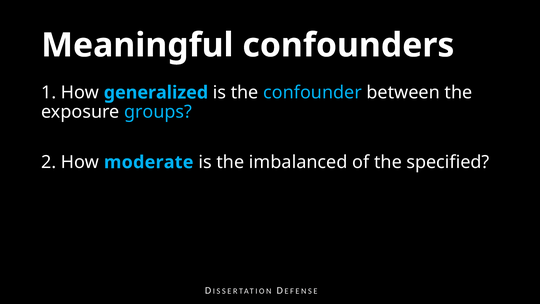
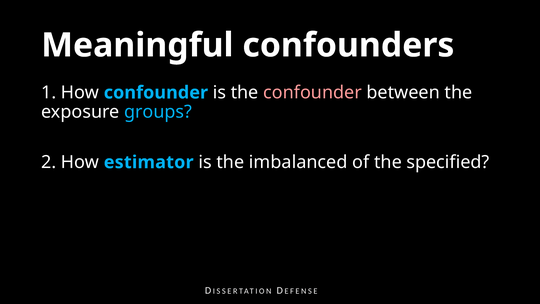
How generalized: generalized -> confounder
confounder at (313, 93) colour: light blue -> pink
moderate: moderate -> estimator
